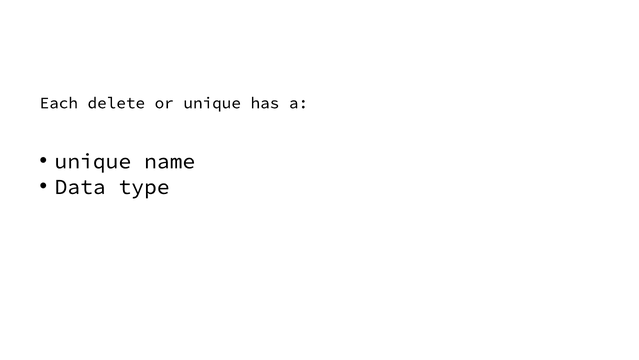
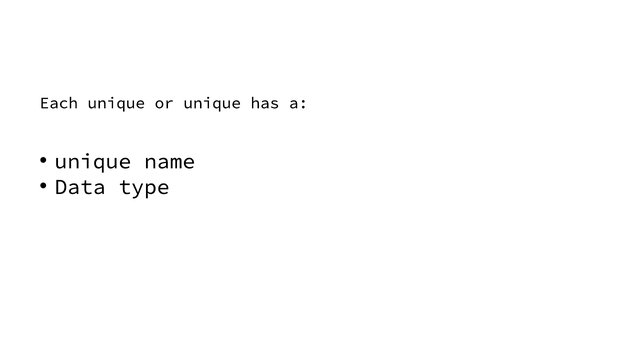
Each delete: delete -> unique
